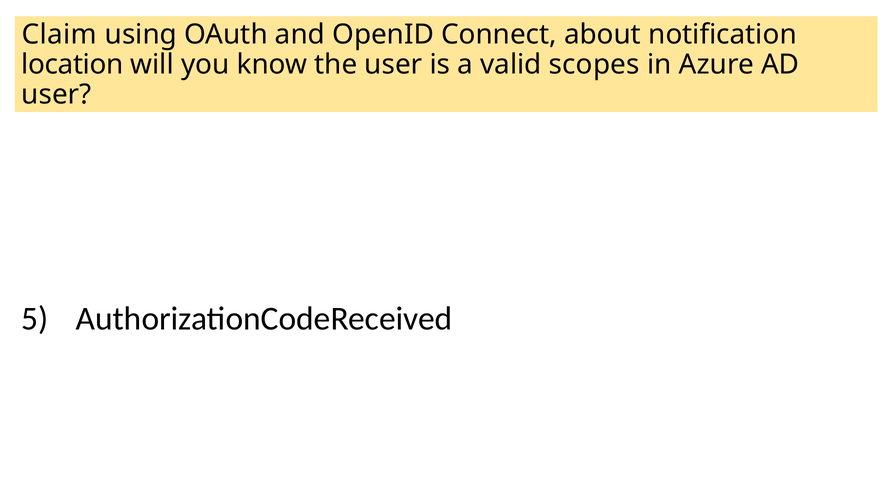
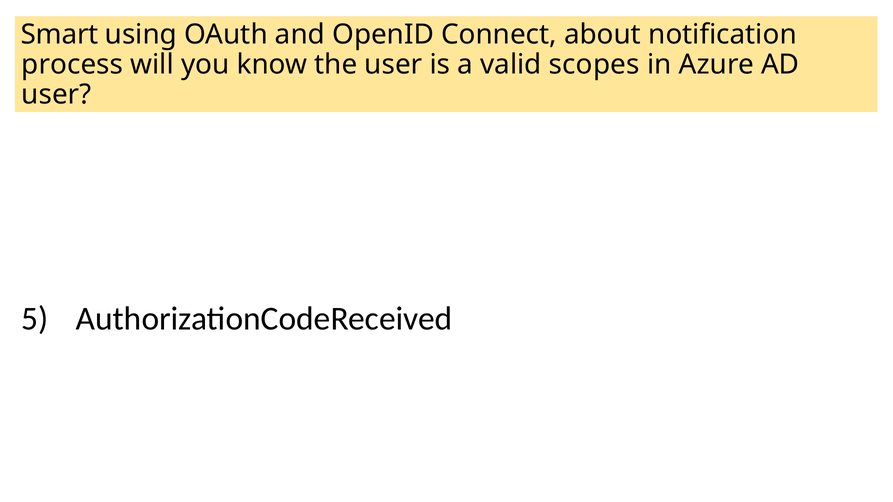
Claim: Claim -> Smart
location: location -> process
